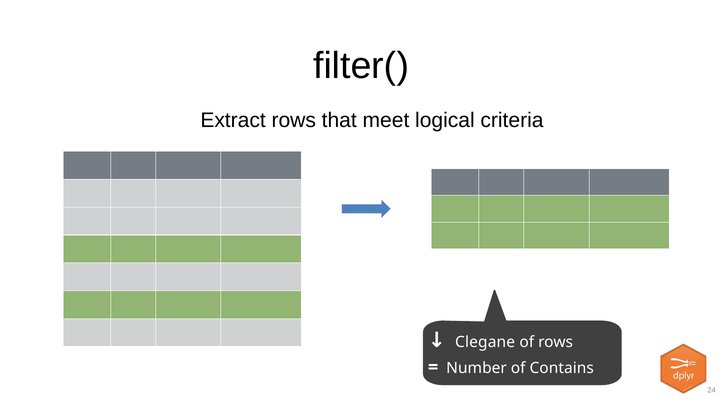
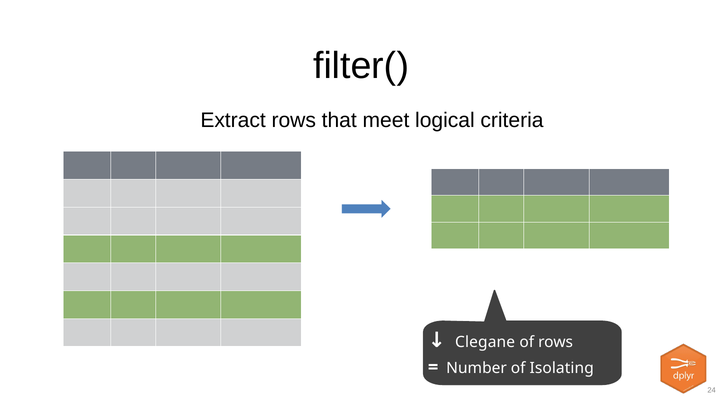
Contains: Contains -> Isolating
